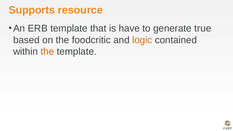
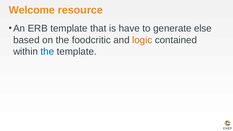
Supports: Supports -> Welcome
true: true -> else
the at (47, 52) colour: orange -> blue
